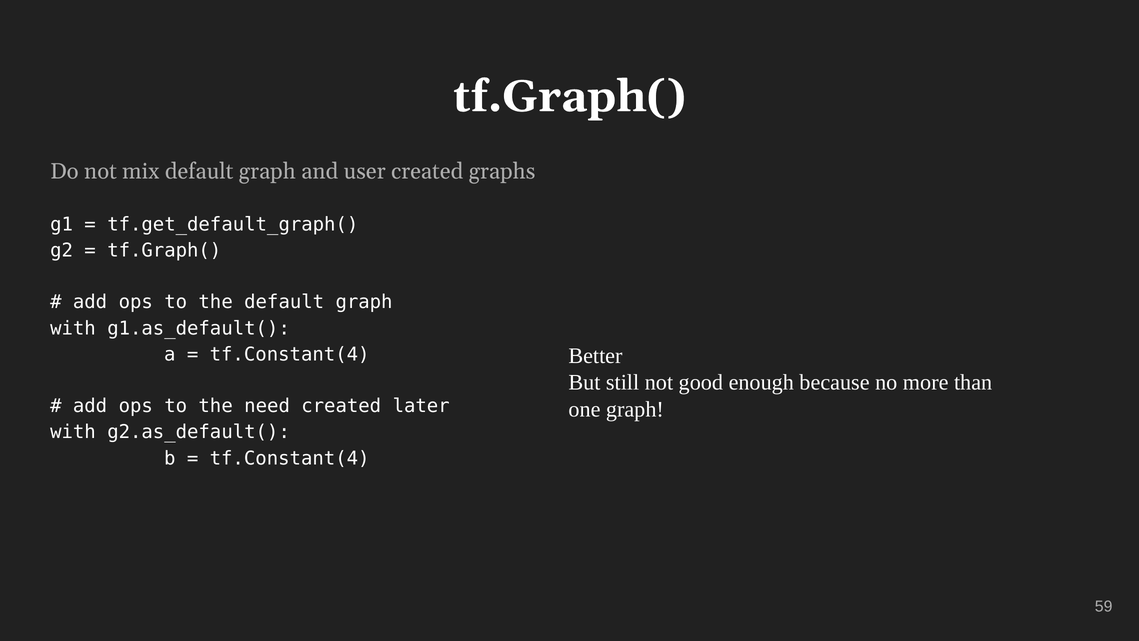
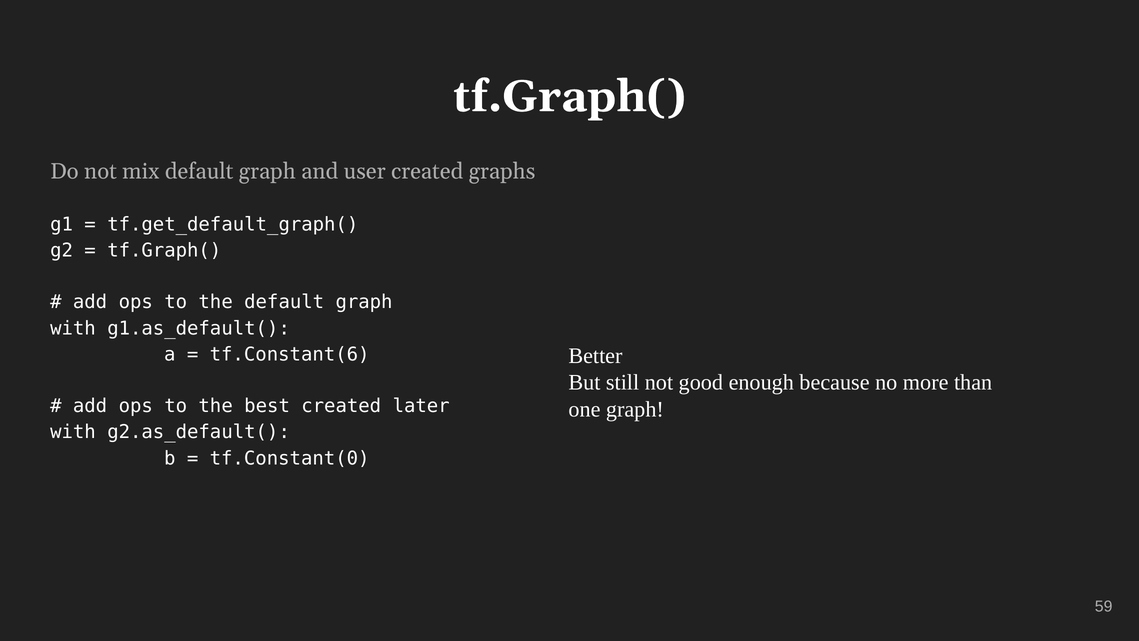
tf.Constant(4 at (290, 354): tf.Constant(4 -> tf.Constant(6
need: need -> best
tf.Constant(4 at (290, 458): tf.Constant(4 -> tf.Constant(0
